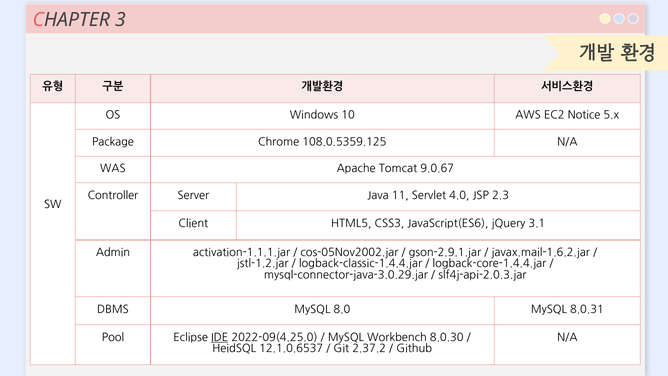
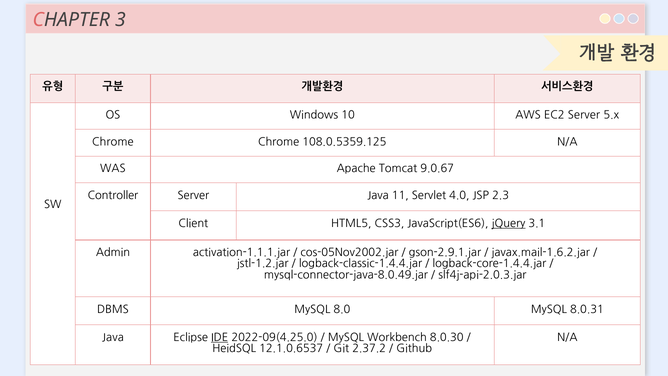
EC2 Notice: Notice -> Server
Package at (113, 142): Package -> Chrome
jQuery underline: none -> present
mysql-connector-java-3.0.29.jar: mysql-connector-java-3.0.29.jar -> mysql-connector-java-8.0.49.jar
Pool at (113, 337): Pool -> Java
